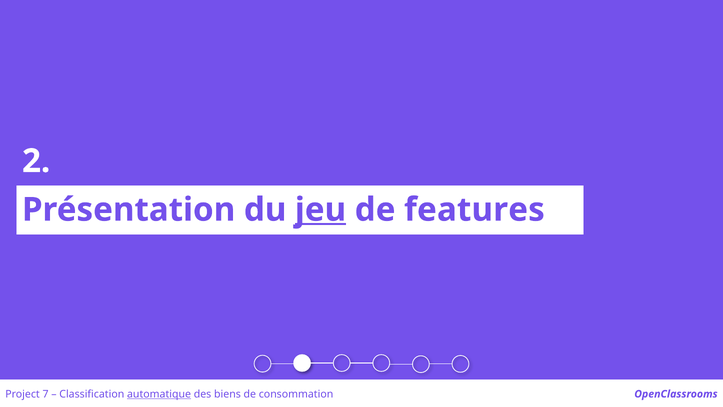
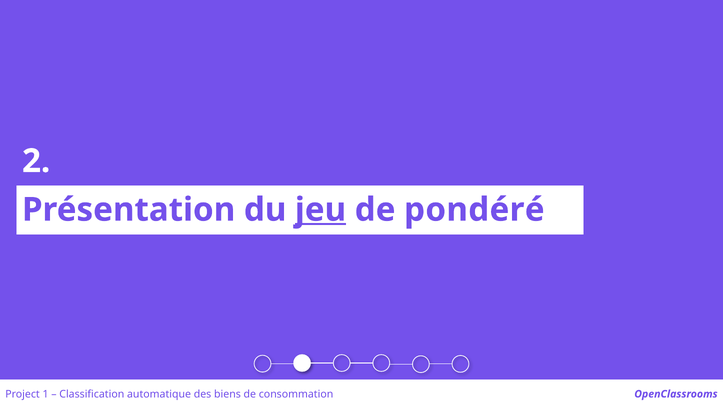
features: features -> pondéré
7: 7 -> 1
automatique underline: present -> none
